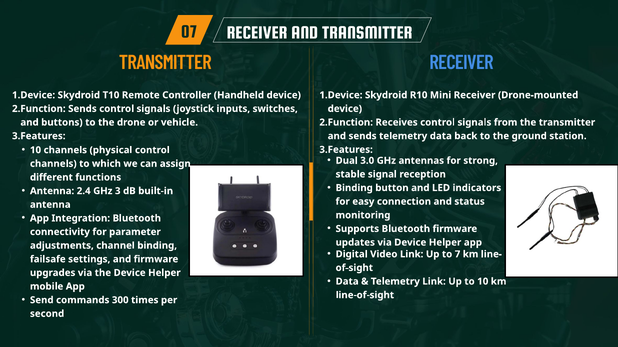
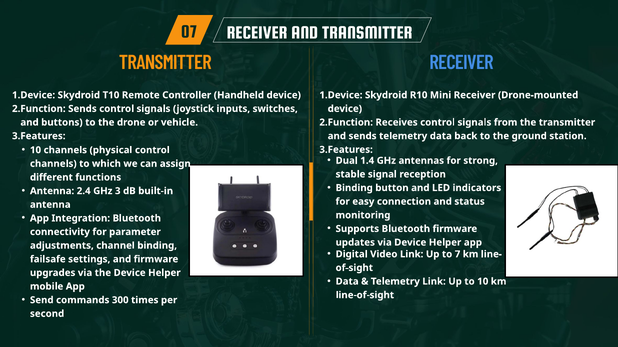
3.0: 3.0 -> 1.4
